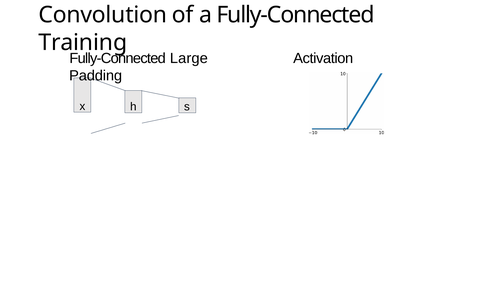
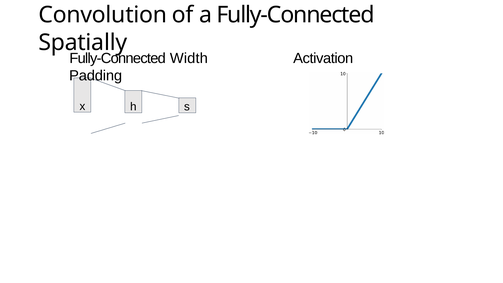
Training: Training -> Spatially
Large: Large -> Width
